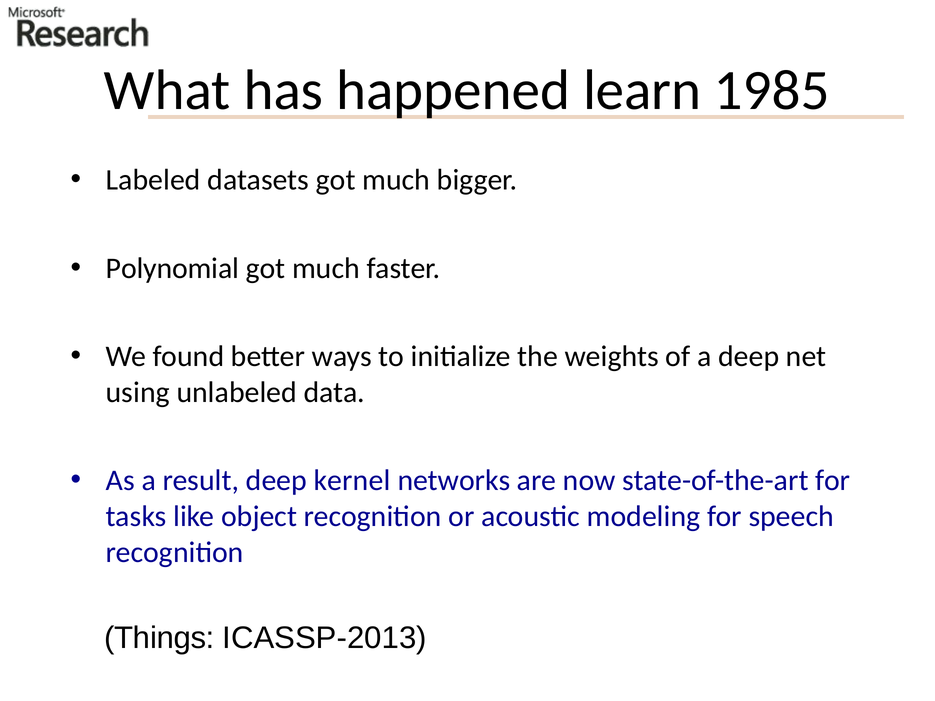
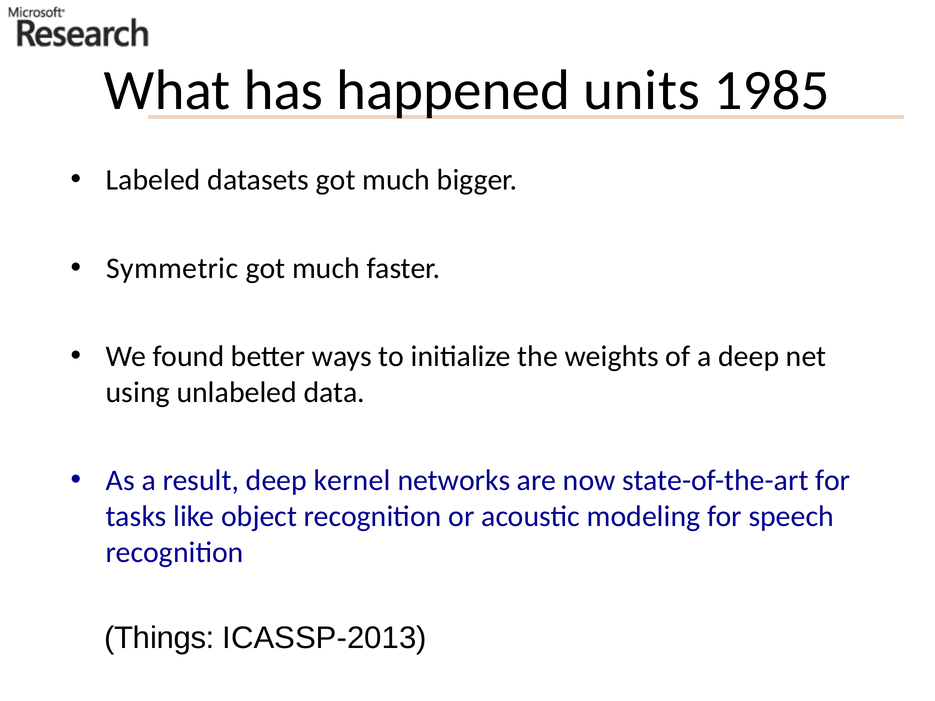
learn: learn -> units
Polynomial: Polynomial -> Symmetric
